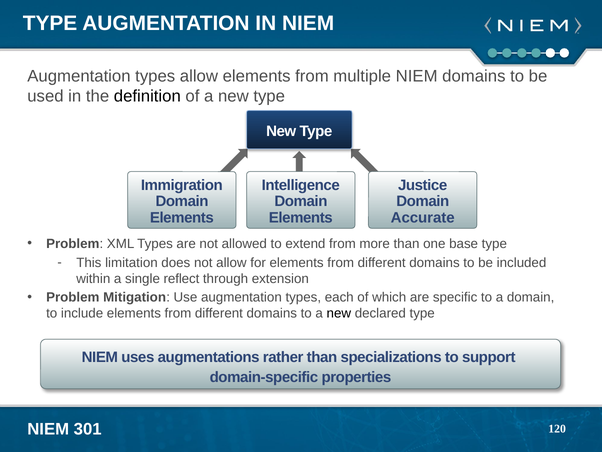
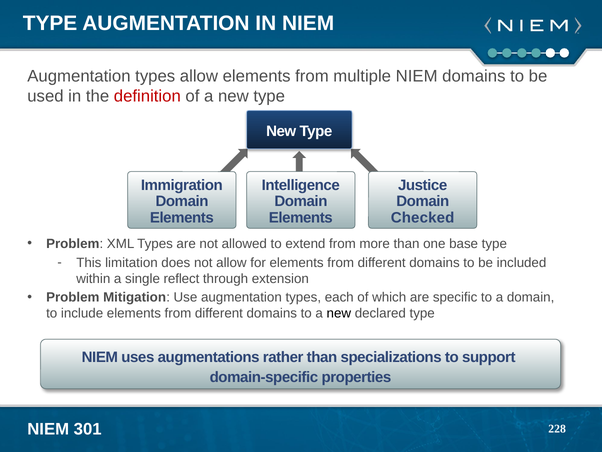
definition colour: black -> red
Accurate: Accurate -> Checked
120: 120 -> 228
